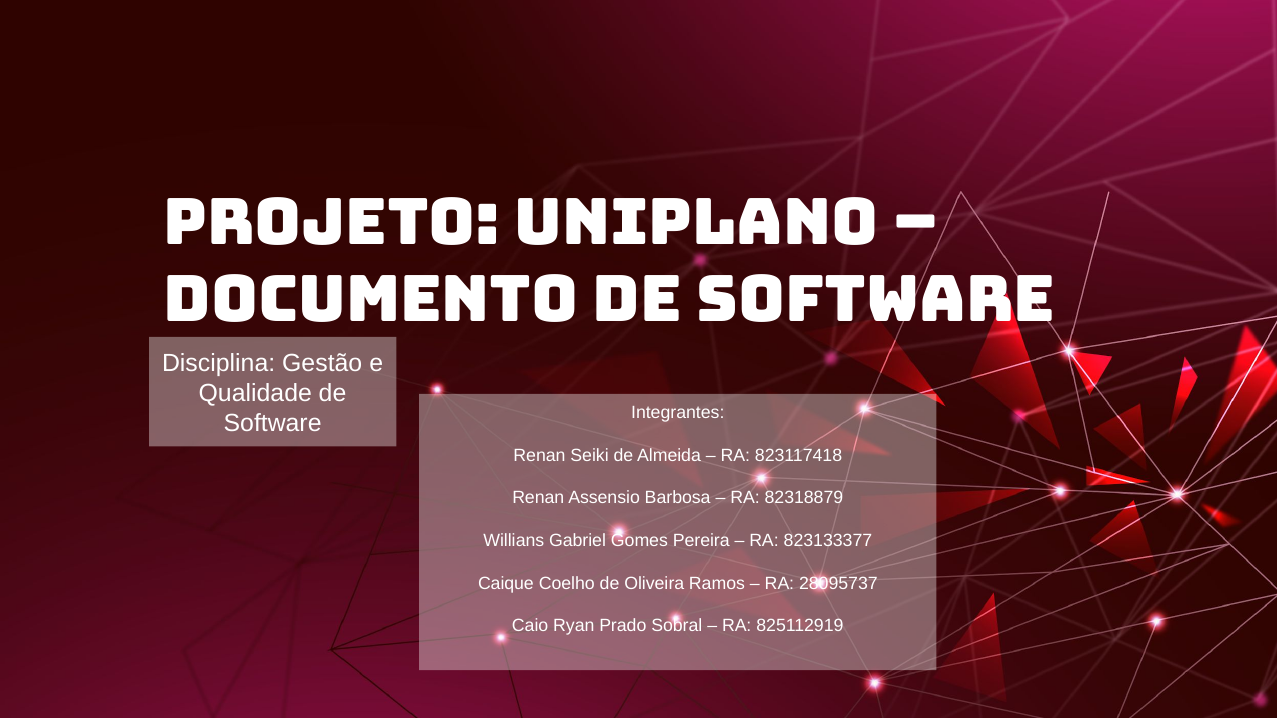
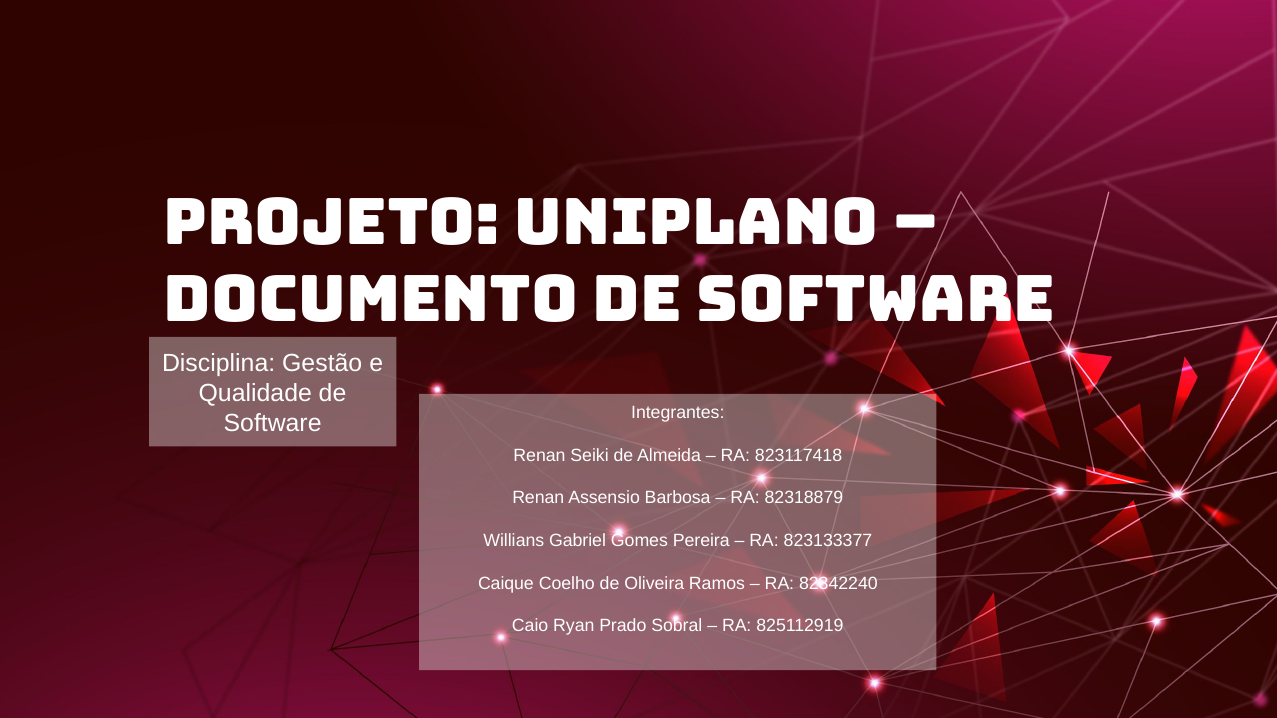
28095737: 28095737 -> 82342240
